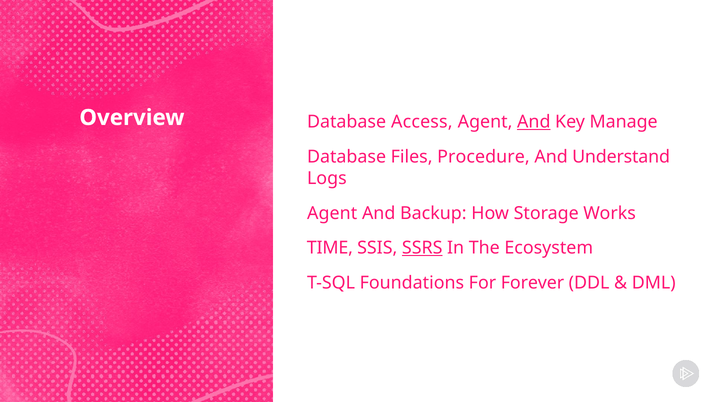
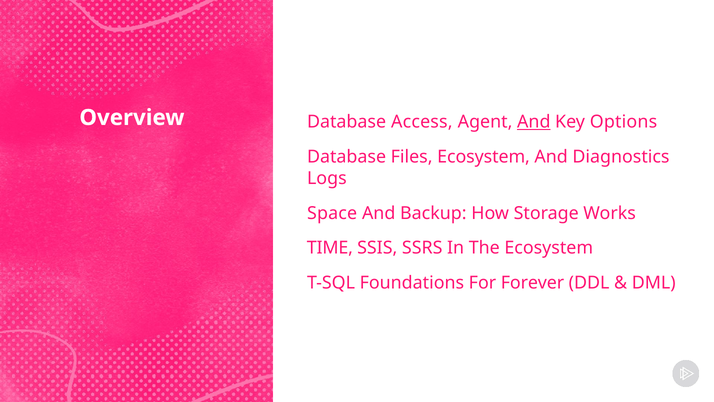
Manage: Manage -> Options
Files Procedure: Procedure -> Ecosystem
Understand: Understand -> Diagnostics
Agent at (332, 213): Agent -> Space
SSRS underline: present -> none
